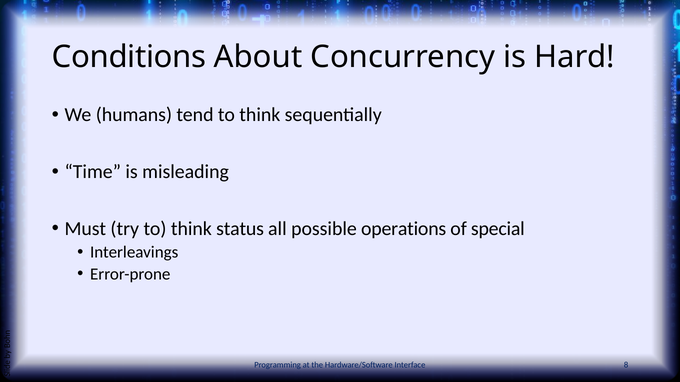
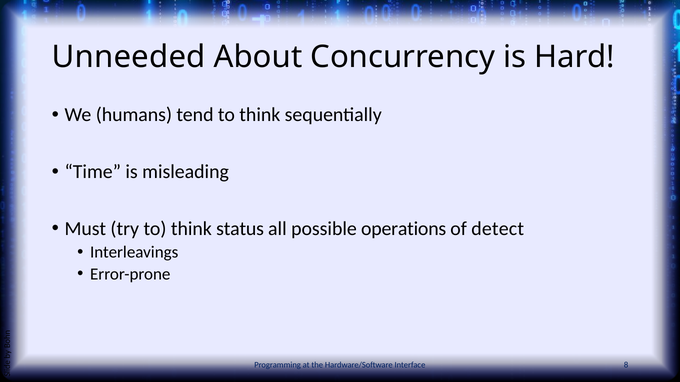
Conditions: Conditions -> Unneeded
special: special -> detect
